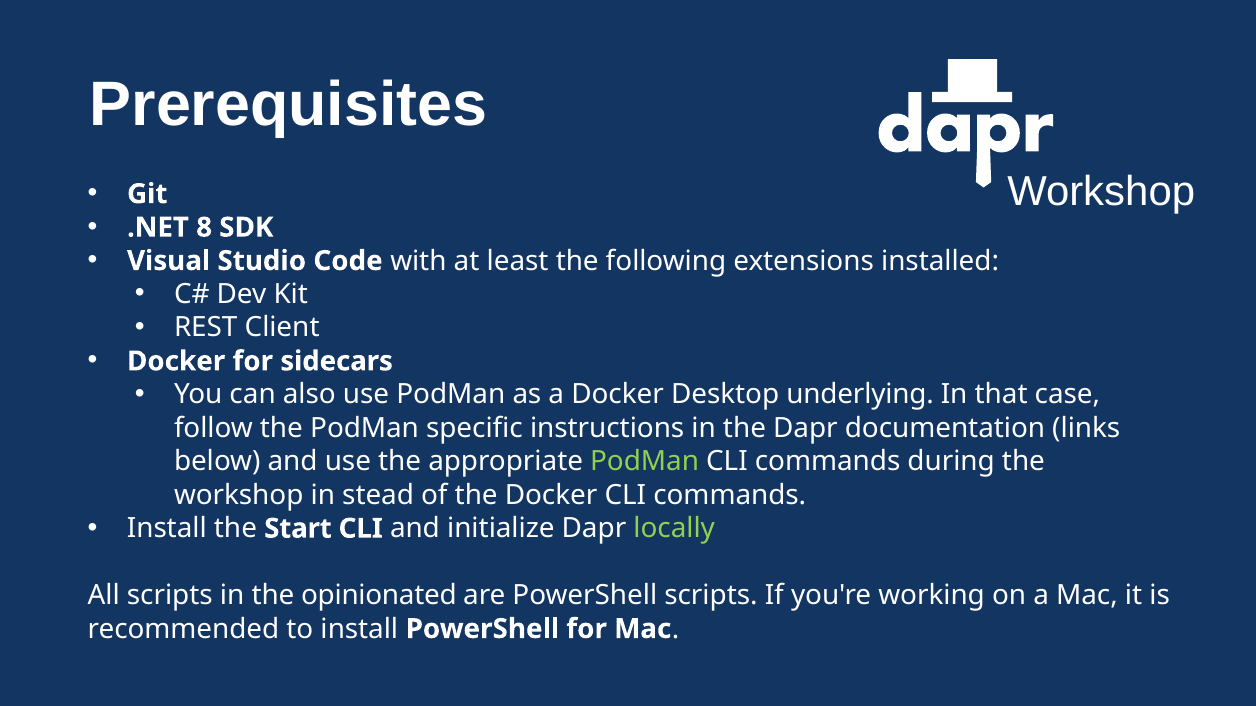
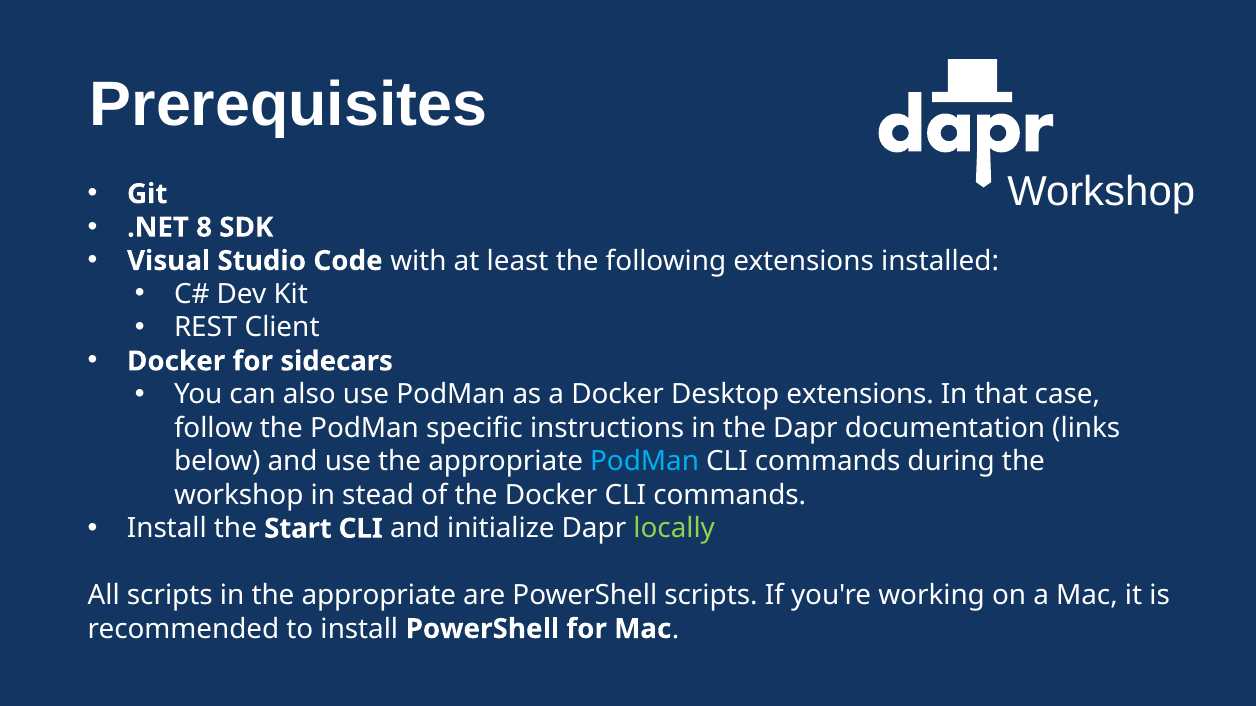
Desktop underlying: underlying -> extensions
PodMan at (645, 462) colour: light green -> light blue
in the opinionated: opinionated -> appropriate
